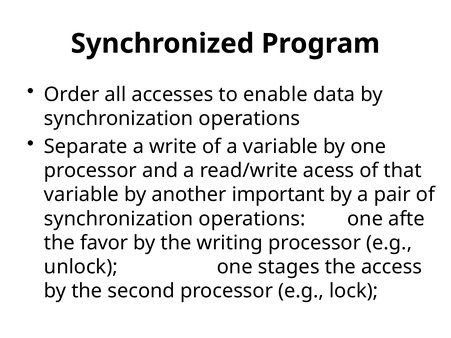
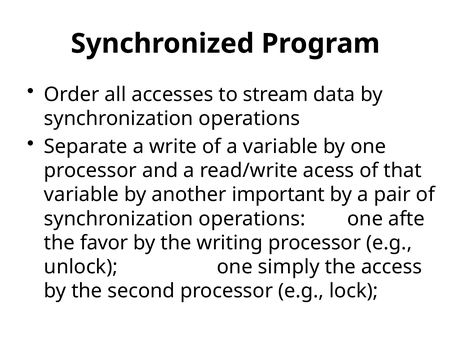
enable: enable -> stream
stages: stages -> simply
